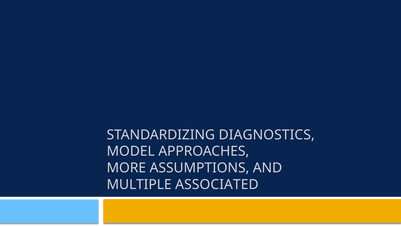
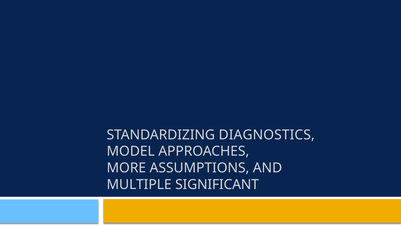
ASSOCIATED: ASSOCIATED -> SIGNIFICANT
